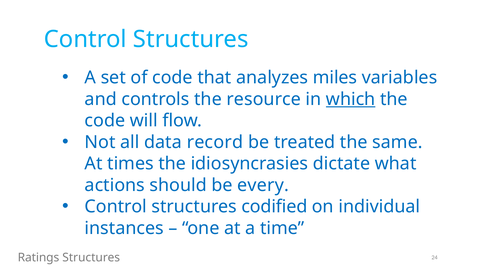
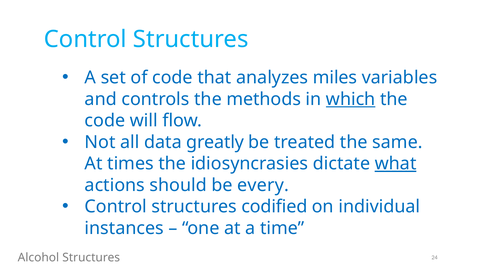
resource: resource -> methods
record: record -> greatly
what underline: none -> present
Ratings: Ratings -> Alcohol
